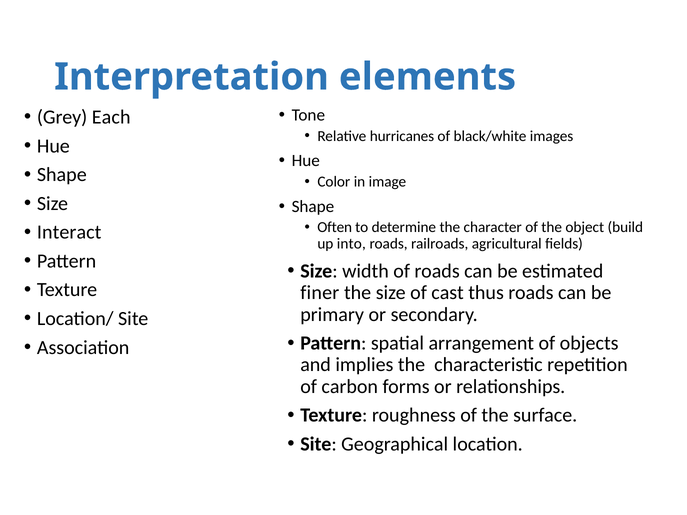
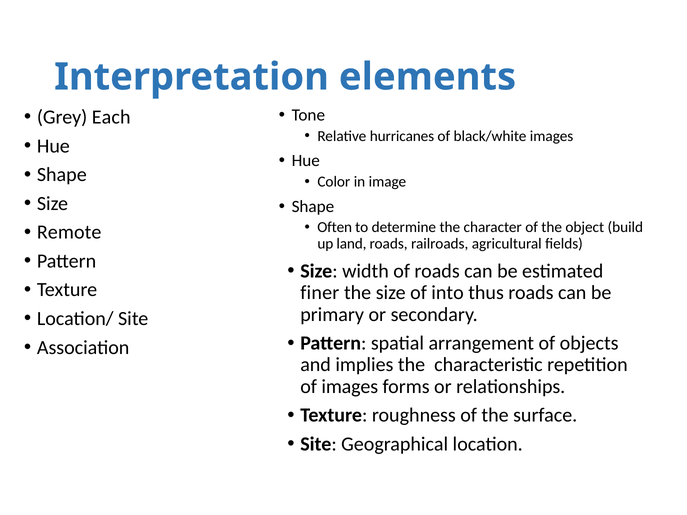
Interact: Interact -> Remote
into: into -> land
cast: cast -> into
of carbon: carbon -> images
